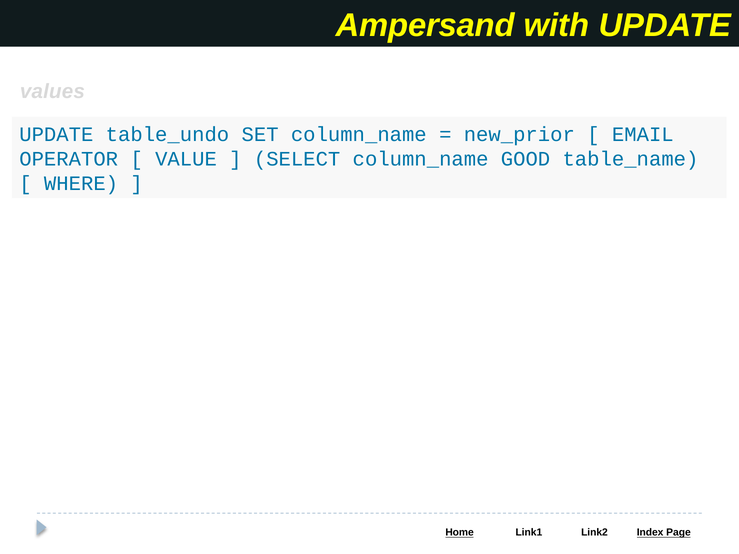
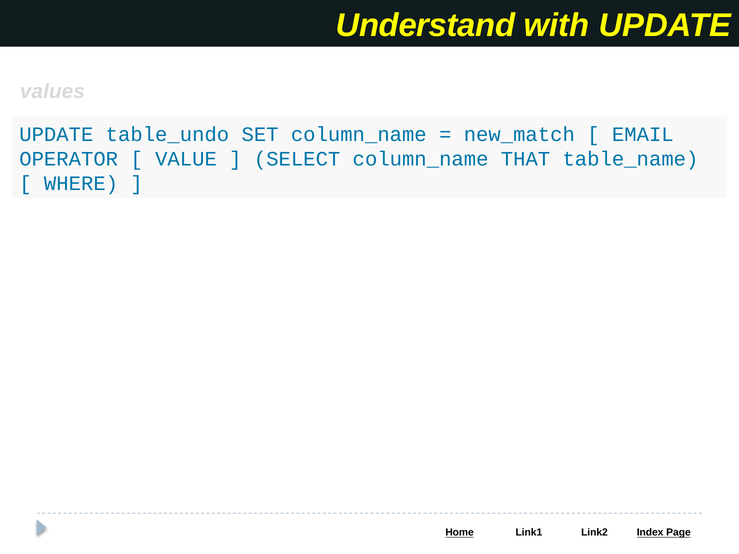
Ampersand: Ampersand -> Understand
new_prior: new_prior -> new_match
GOOD: GOOD -> THAT
